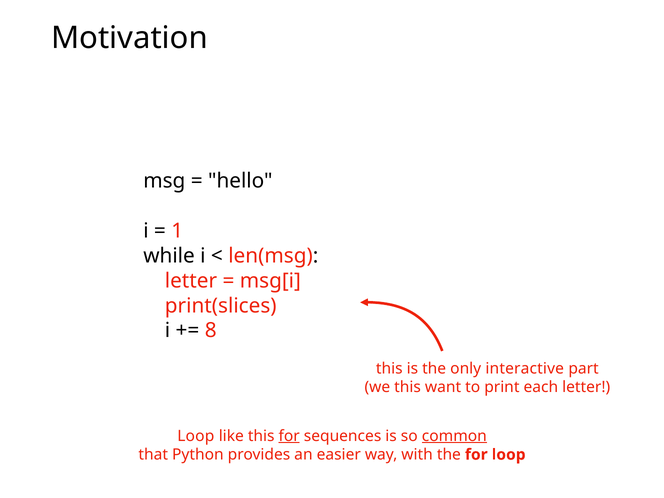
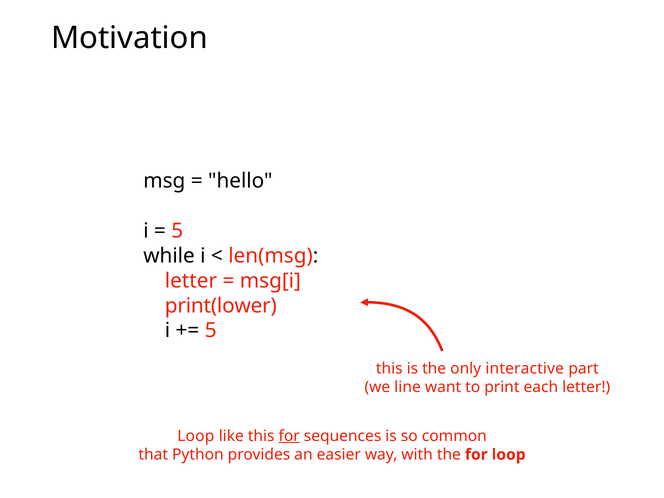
1 at (177, 231): 1 -> 5
print(slices: print(slices -> print(lower
8 at (211, 331): 8 -> 5
we this: this -> line
common underline: present -> none
